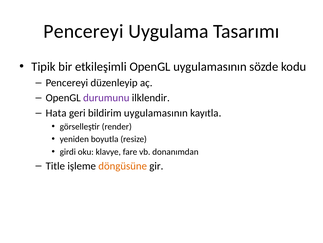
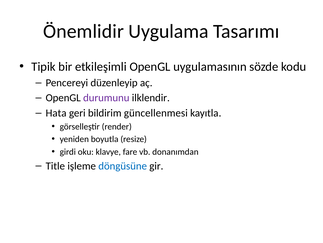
Pencereyi at (83, 31): Pencereyi -> Önemlidir
bildirim uygulamasının: uygulamasının -> güncellenmesi
döngüsüne colour: orange -> blue
